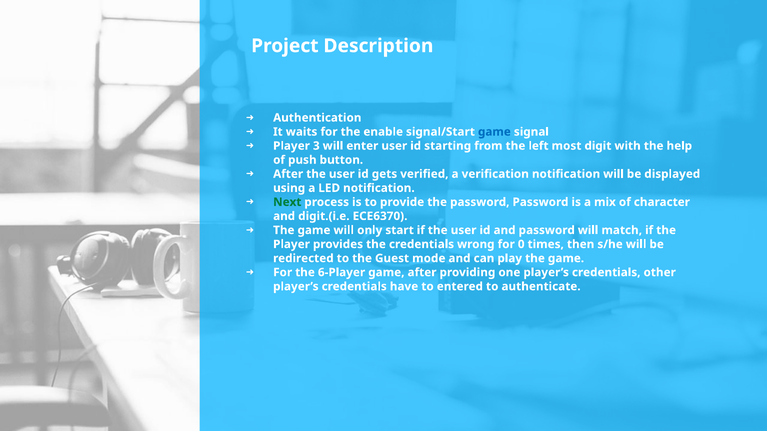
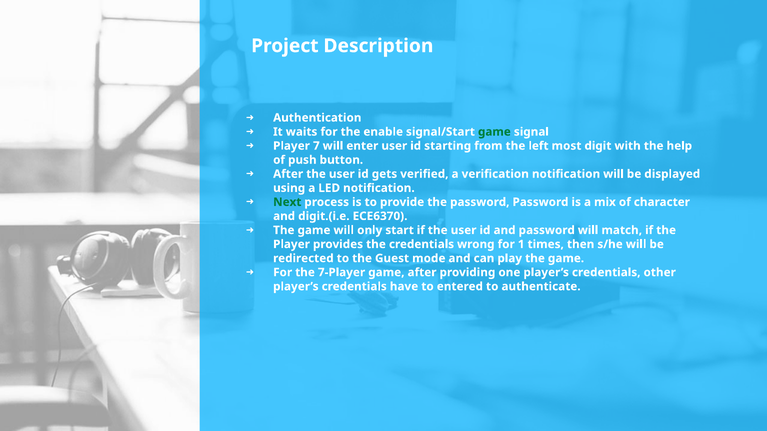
game at (494, 132) colour: blue -> green
3: 3 -> 7
0: 0 -> 1
6-Player: 6-Player -> 7-Player
